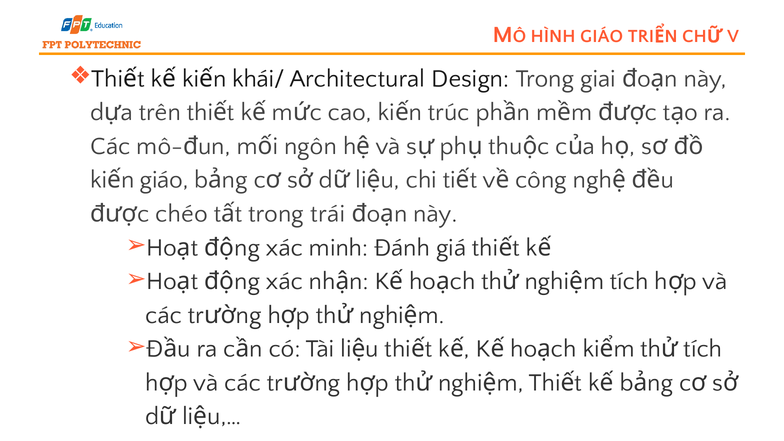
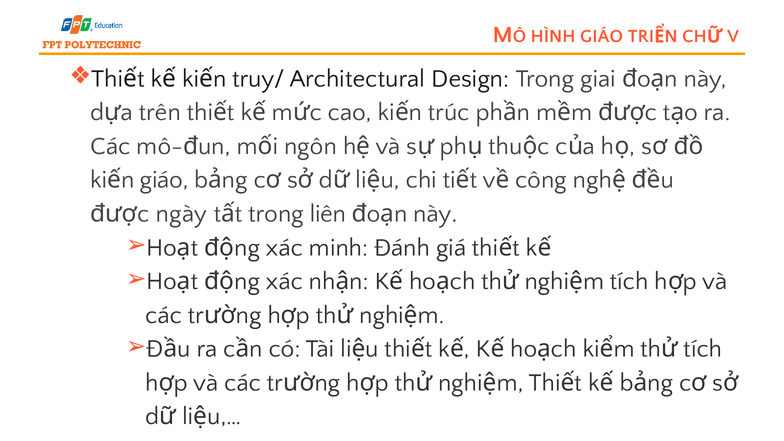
khái/: khái/ -> truy/
chéo: chéo -> ngày
trái: trái -> liên
